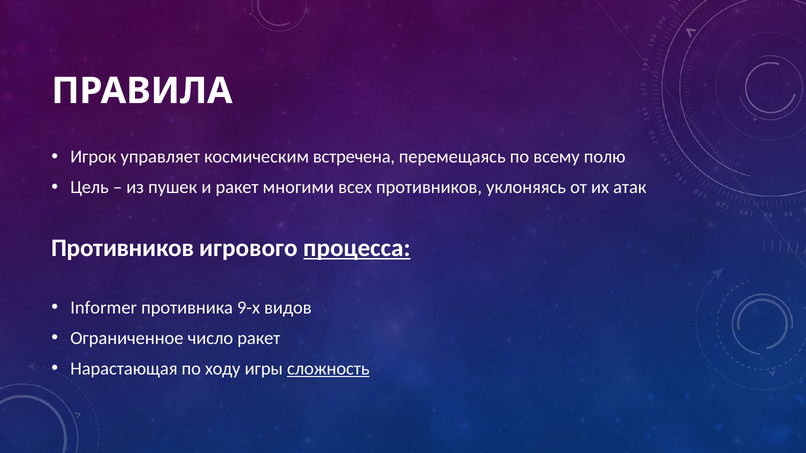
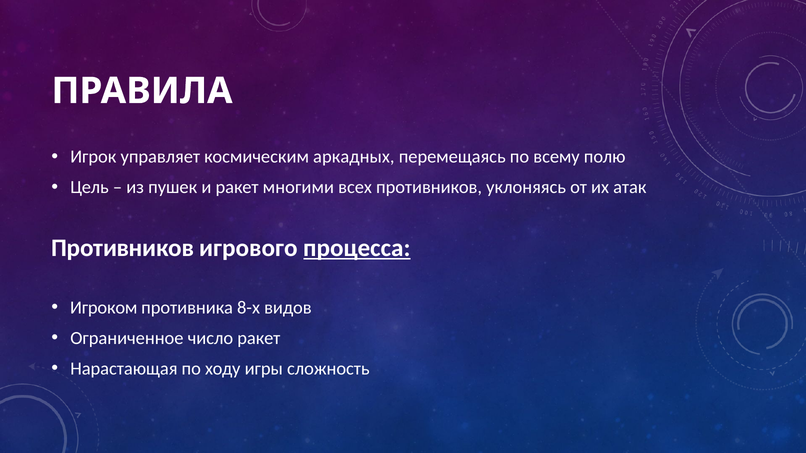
встречена: встречена -> аркадных
Informer: Informer -> Игроком
9-х: 9-х -> 8-х
сложность underline: present -> none
